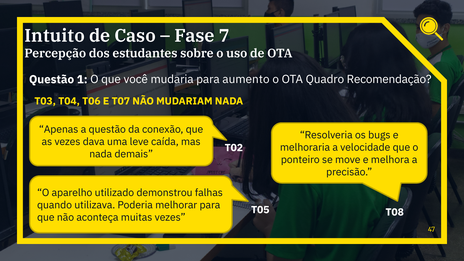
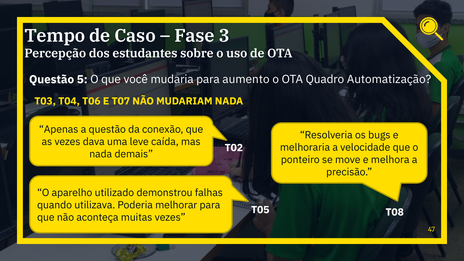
Intuito: Intuito -> Tempo
7: 7 -> 3
1: 1 -> 5
Recomendação: Recomendação -> Automatização
